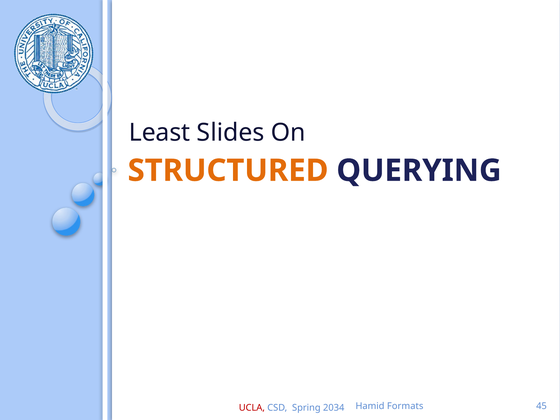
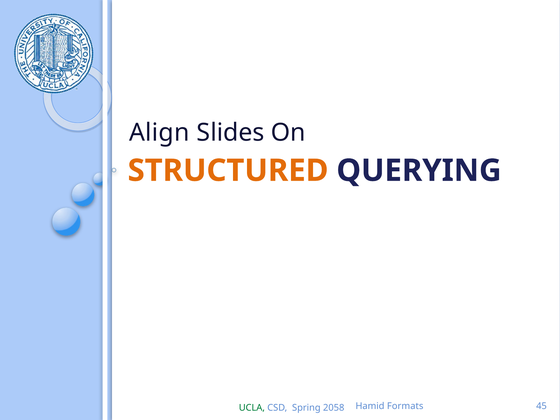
Least: Least -> Align
UCLA colour: red -> green
2034: 2034 -> 2058
